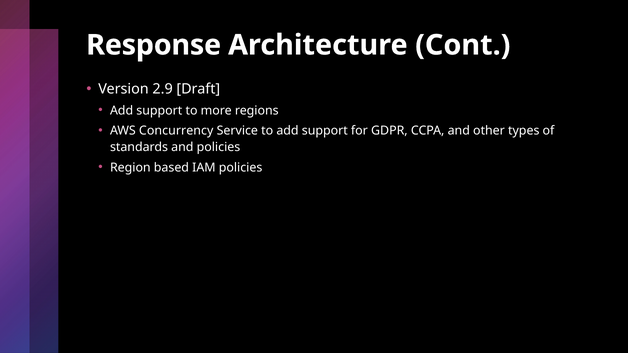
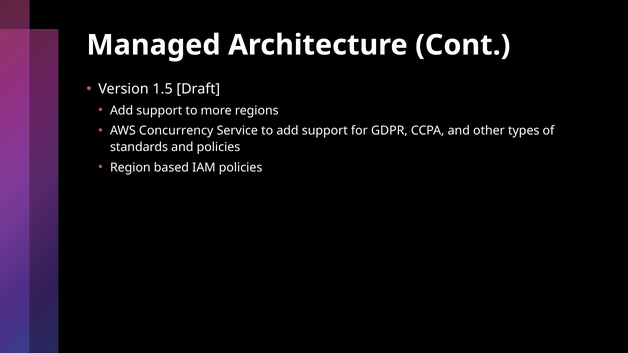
Response: Response -> Managed
2.9: 2.9 -> 1.5
